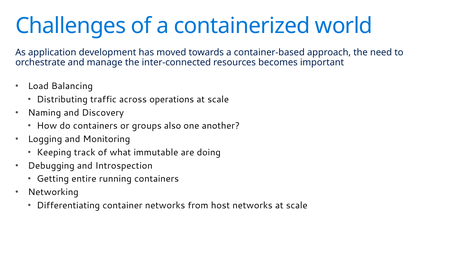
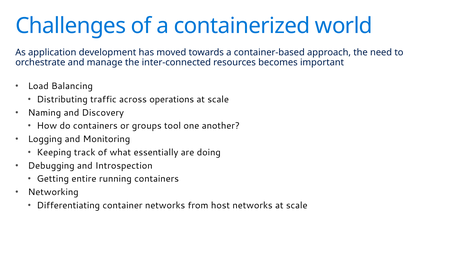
also: also -> tool
immutable: immutable -> essentially
